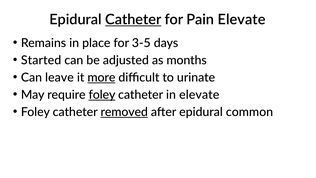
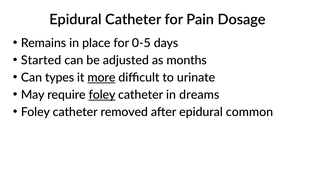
Catheter at (133, 20) underline: present -> none
Pain Elevate: Elevate -> Dosage
3-5: 3-5 -> 0-5
leave: leave -> types
in elevate: elevate -> dreams
removed underline: present -> none
